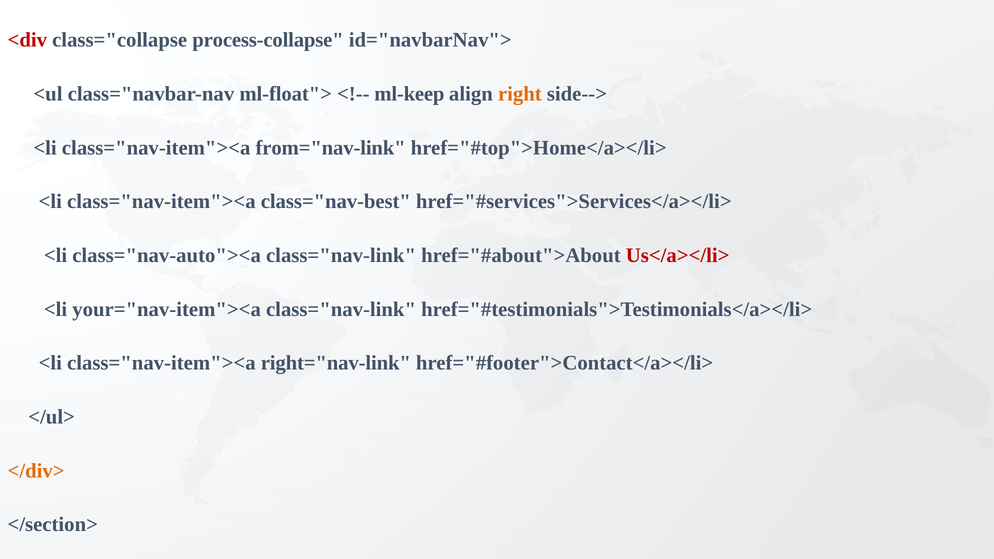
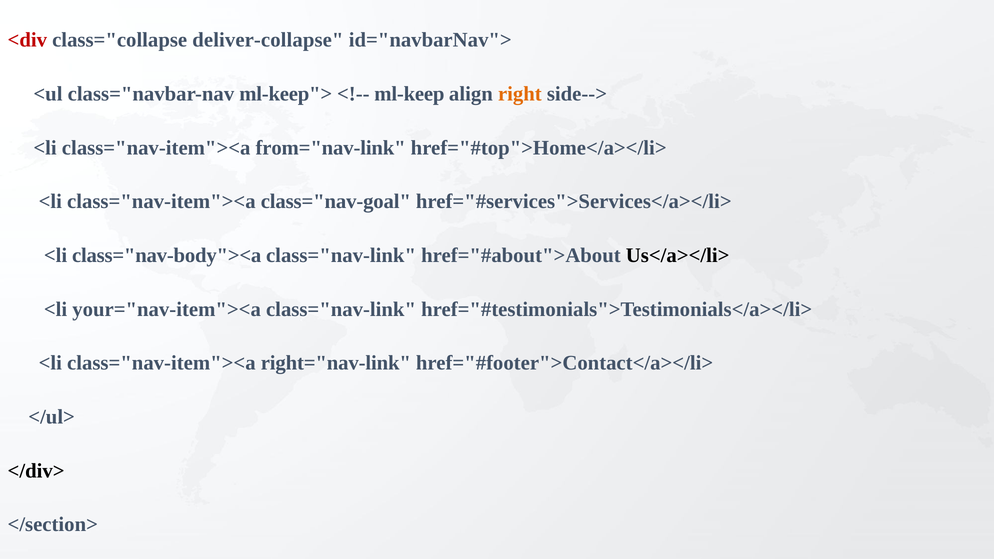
process-collapse: process-collapse -> deliver-collapse
ml-float">: ml-float"> -> ml-keep">
class="nav-best: class="nav-best -> class="nav-goal
class="nav-auto"><a: class="nav-auto"><a -> class="nav-body"><a
Us</a></li> colour: red -> black
</div> colour: orange -> black
